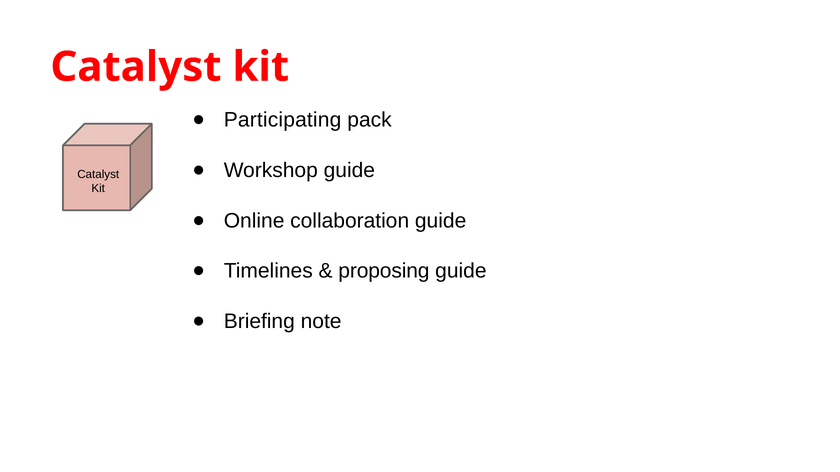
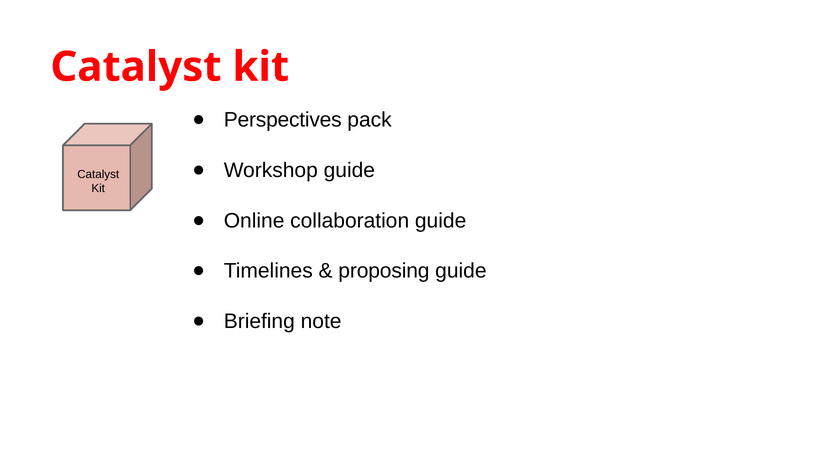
Participating: Participating -> Perspectives
